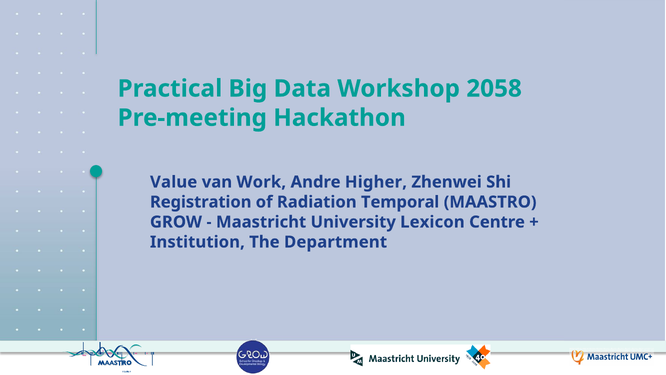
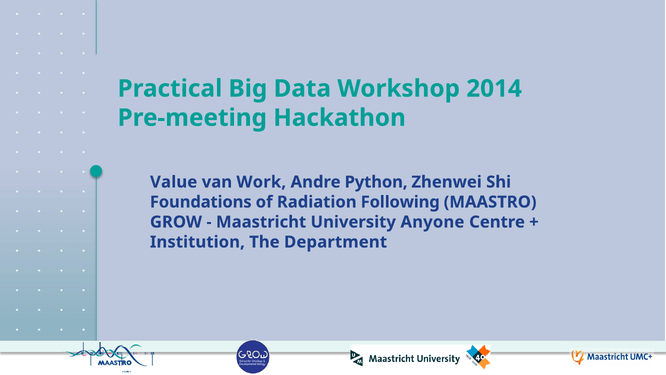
2058: 2058 -> 2014
Higher: Higher -> Python
Registration: Registration -> Foundations
Temporal: Temporal -> Following
Lexicon: Lexicon -> Anyone
